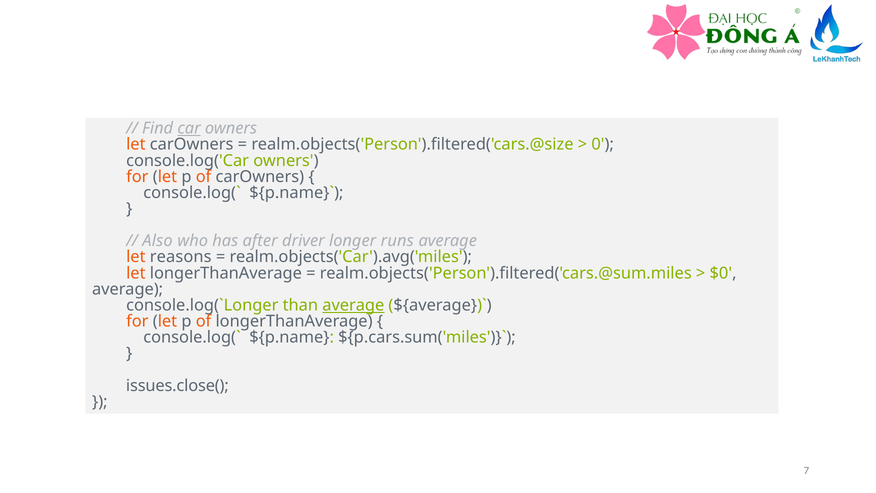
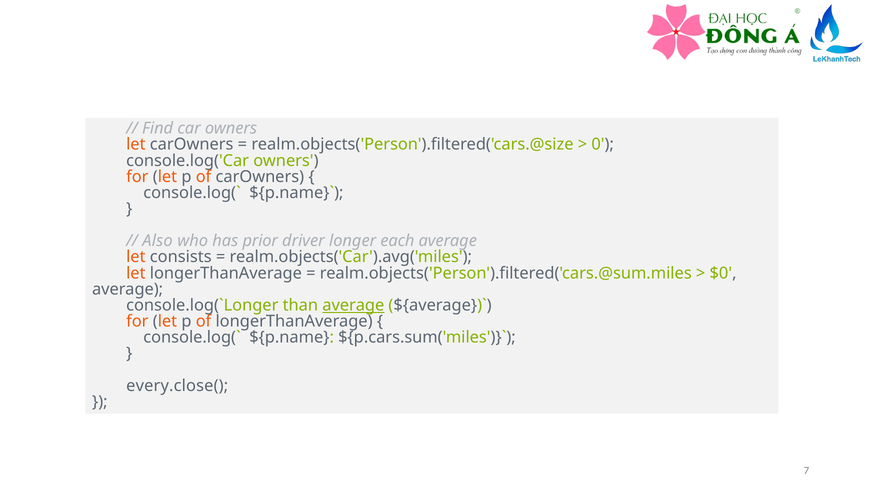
car underline: present -> none
after: after -> prior
runs: runs -> each
reasons: reasons -> consists
issues.close(: issues.close( -> every.close(
